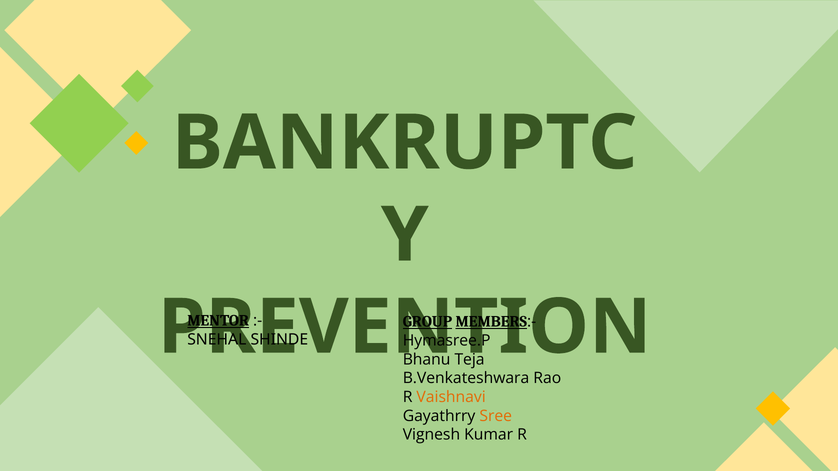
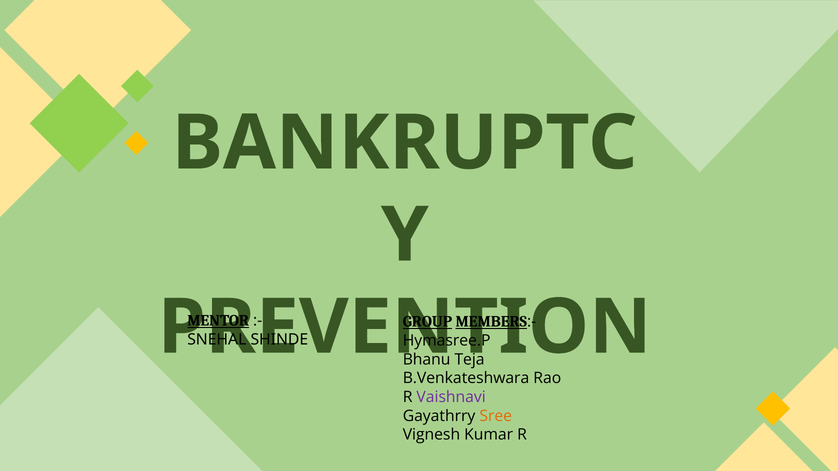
Vaishnavi colour: orange -> purple
